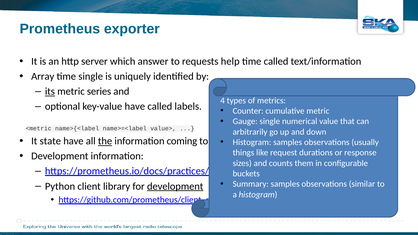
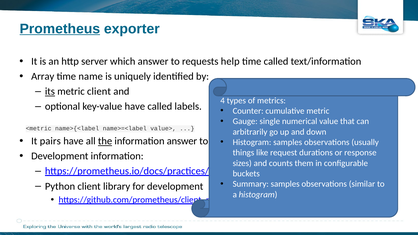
Prometheus underline: none -> present
time single: single -> name
metric series: series -> client
state: state -> pairs
information coming: coming -> answer
development at (175, 186) underline: present -> none
